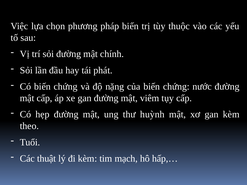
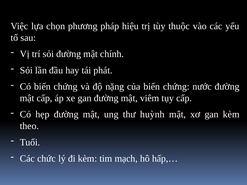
pháp biến: biến -> hiệu
thuật: thuật -> chức
